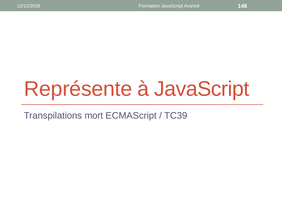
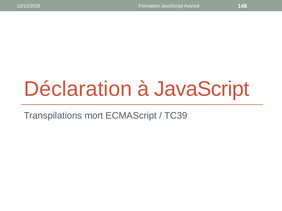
Représente: Représente -> Déclaration
